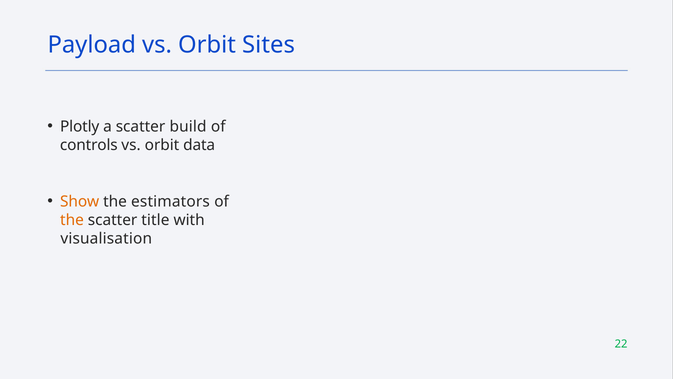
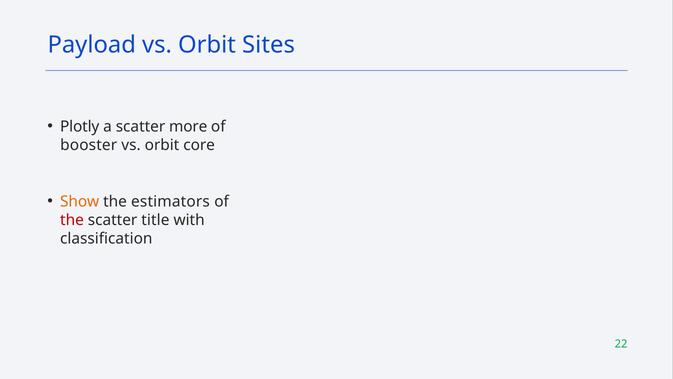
build: build -> more
controls: controls -> booster
data: data -> core
the at (72, 220) colour: orange -> red
visualisation: visualisation -> classification
